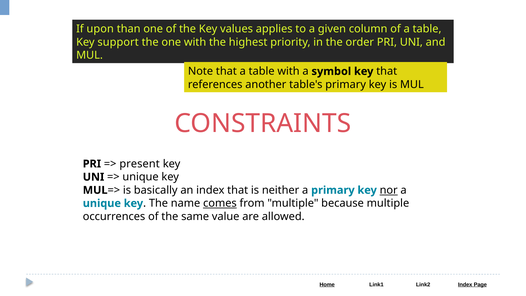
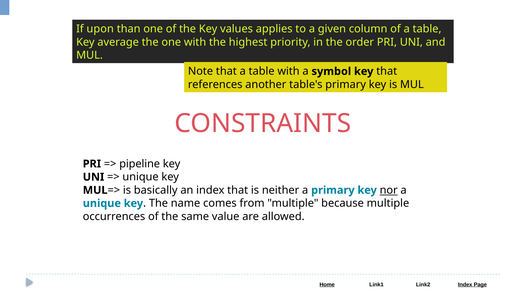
support: support -> average
present: present -> pipeline
comes underline: present -> none
